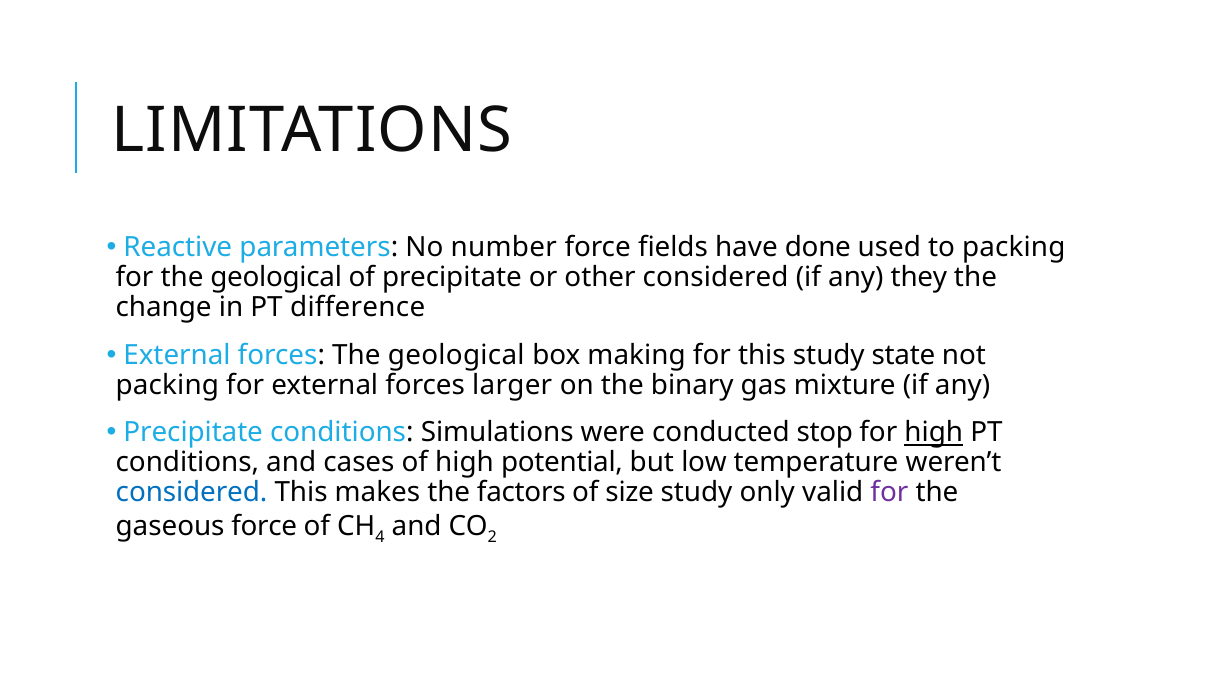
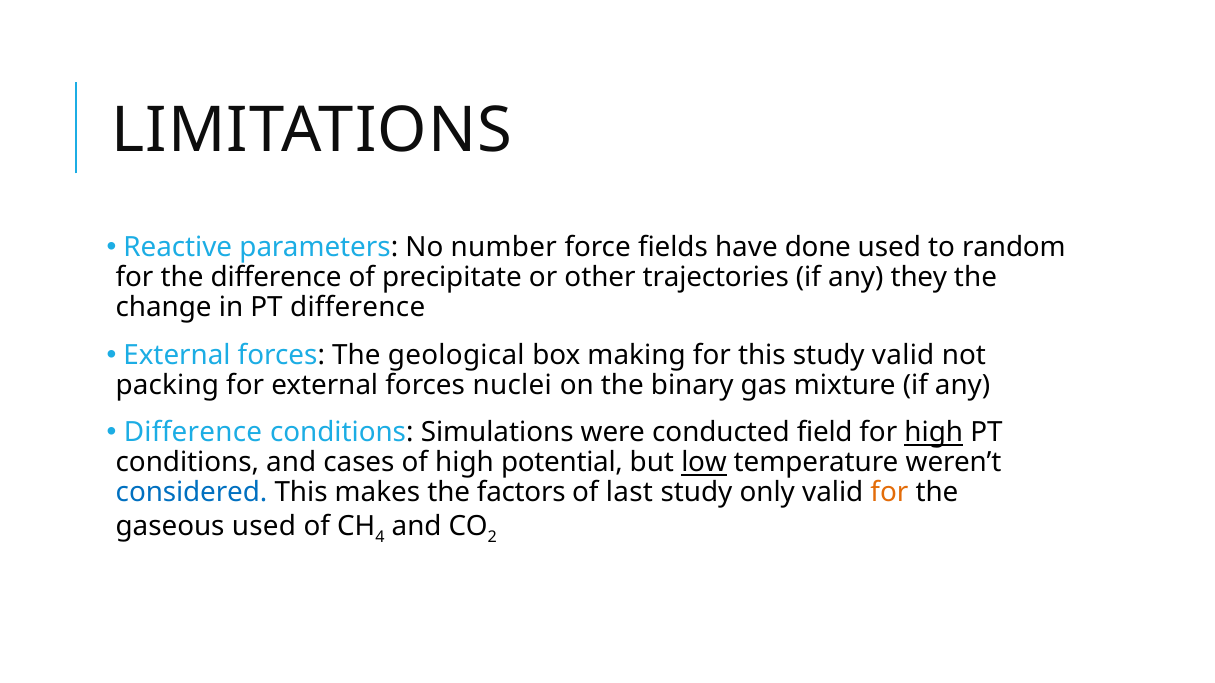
to packing: packing -> random
for the geological: geological -> difference
other considered: considered -> trajectories
study state: state -> valid
larger: larger -> nuclei
Precipitate at (193, 433): Precipitate -> Difference
stop: stop -> field
low underline: none -> present
size: size -> last
for at (889, 493) colour: purple -> orange
gaseous force: force -> used
